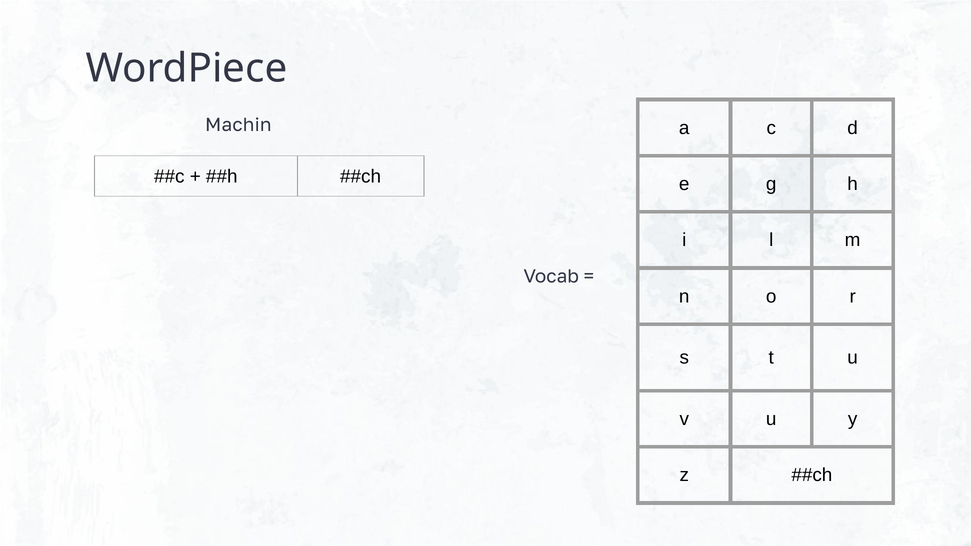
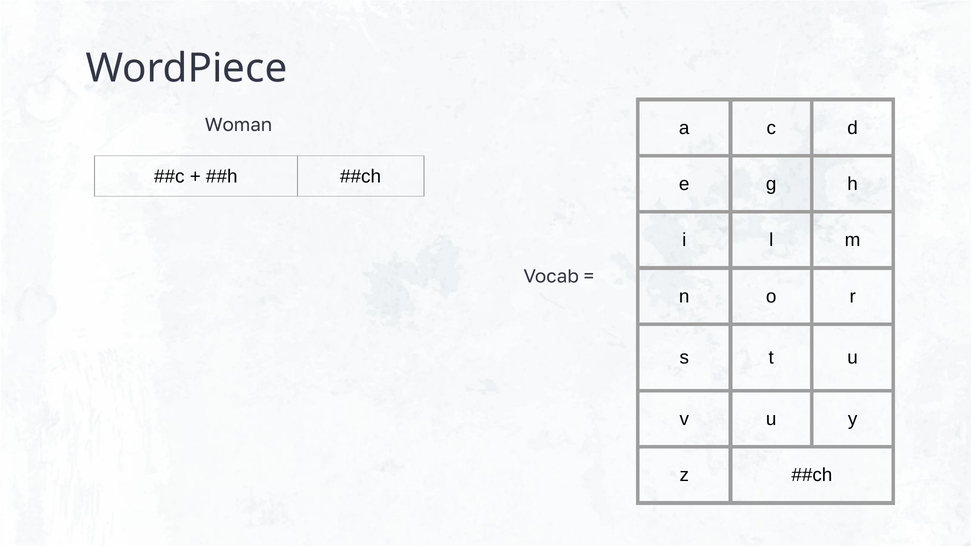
Machin: Machin -> Woman
